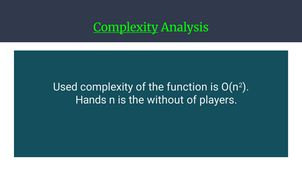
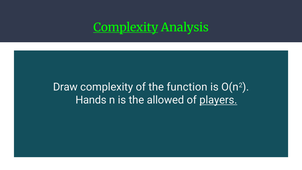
Used: Used -> Draw
without: without -> allowed
players underline: none -> present
